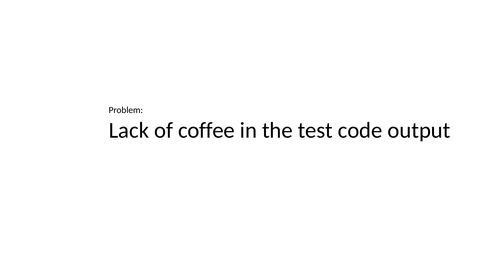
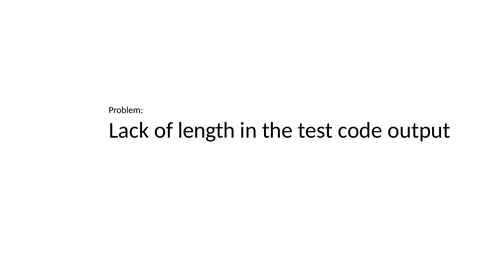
coffee: coffee -> length
